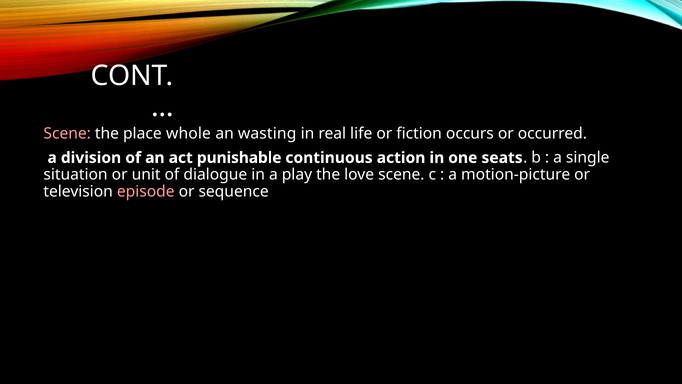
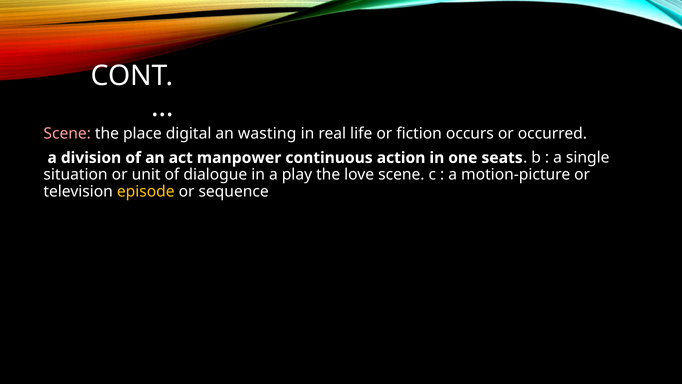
whole: whole -> digital
punishable: punishable -> manpower
episode colour: pink -> yellow
